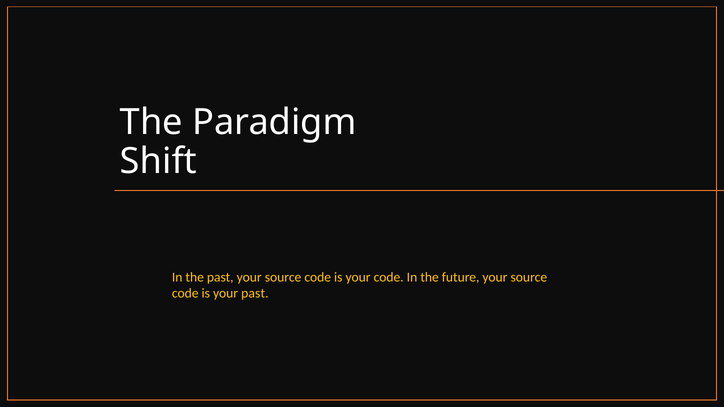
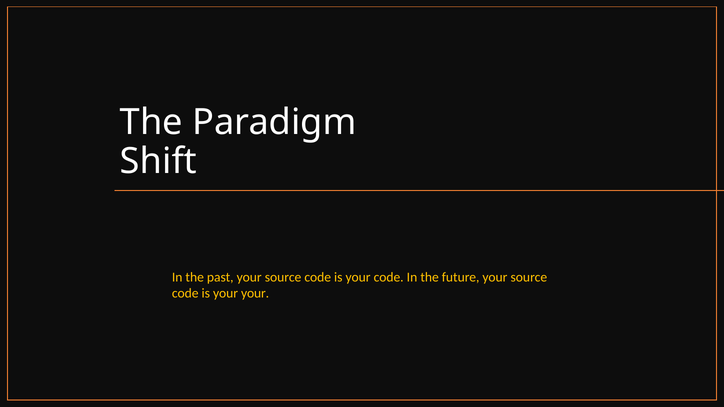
your past: past -> your
